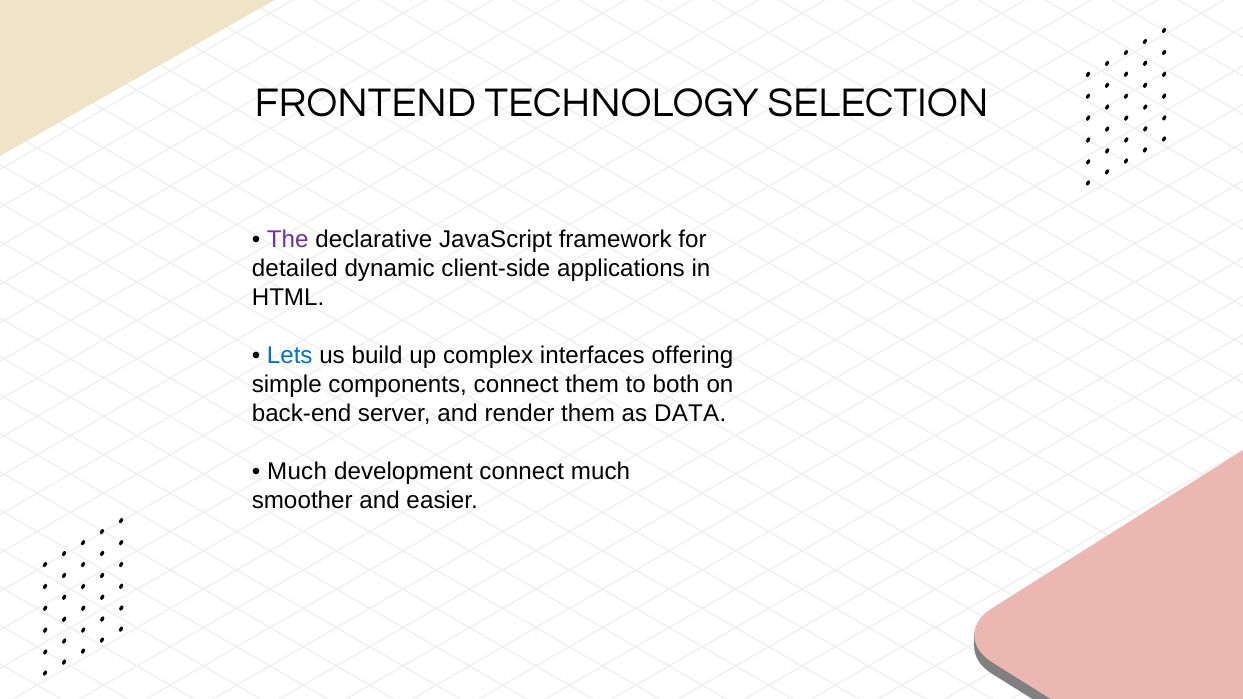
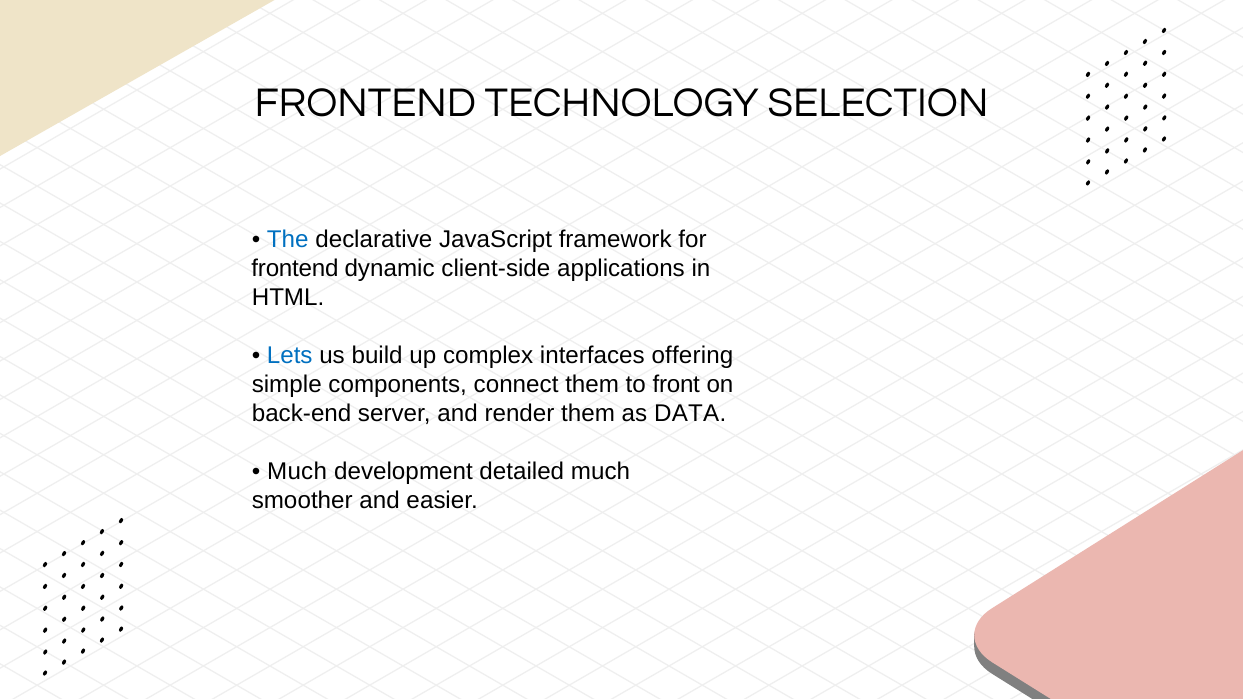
The colour: purple -> blue
detailed at (295, 269): detailed -> frontend
both: both -> front
development connect: connect -> detailed
